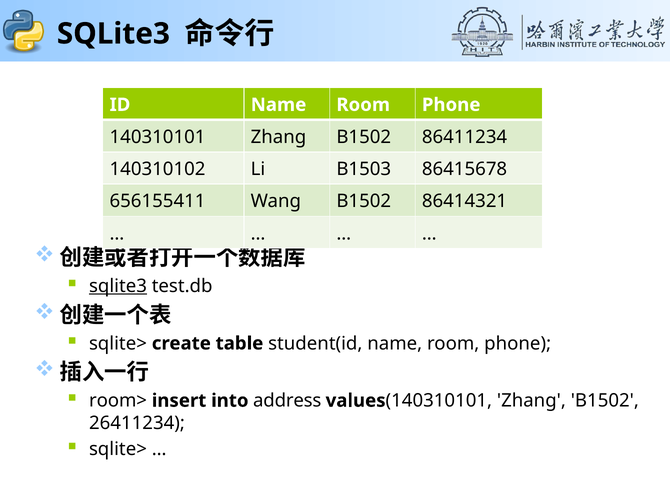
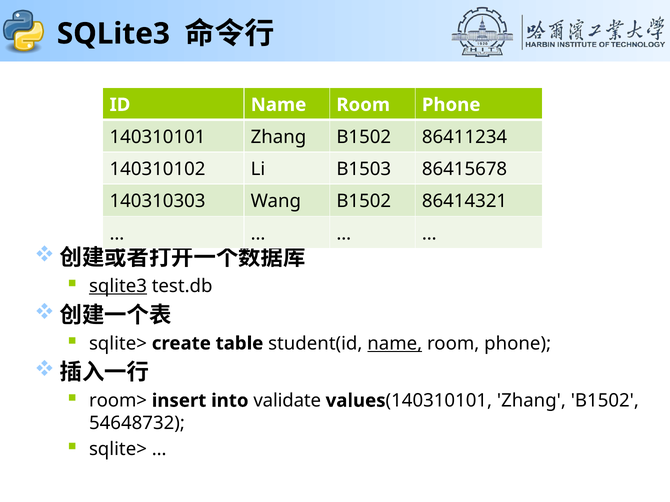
656155411: 656155411 -> 140310303
name at (395, 344) underline: none -> present
address: address -> validate
26411234: 26411234 -> 54648732
